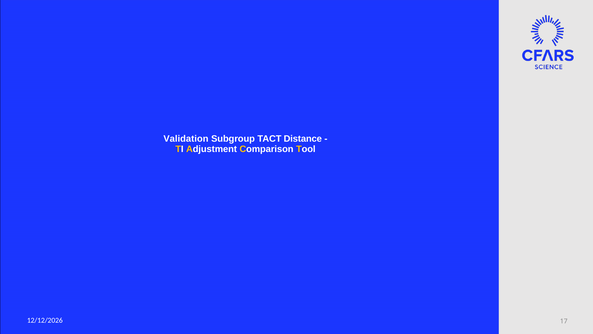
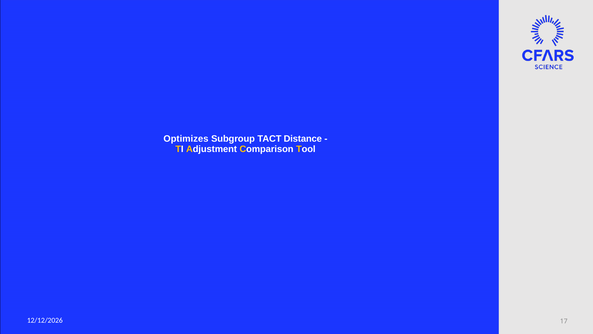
Validation: Validation -> Optimizes
